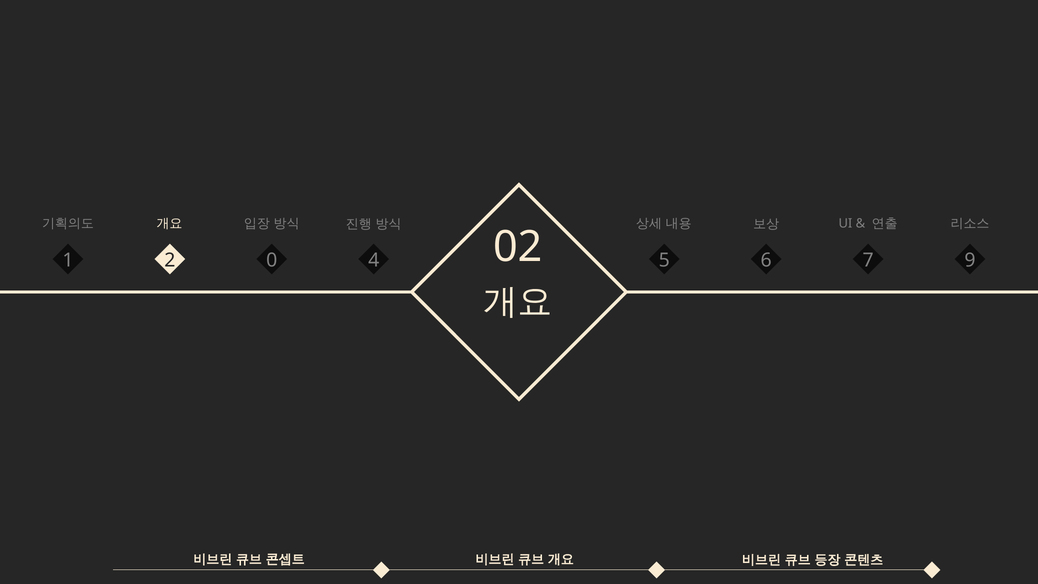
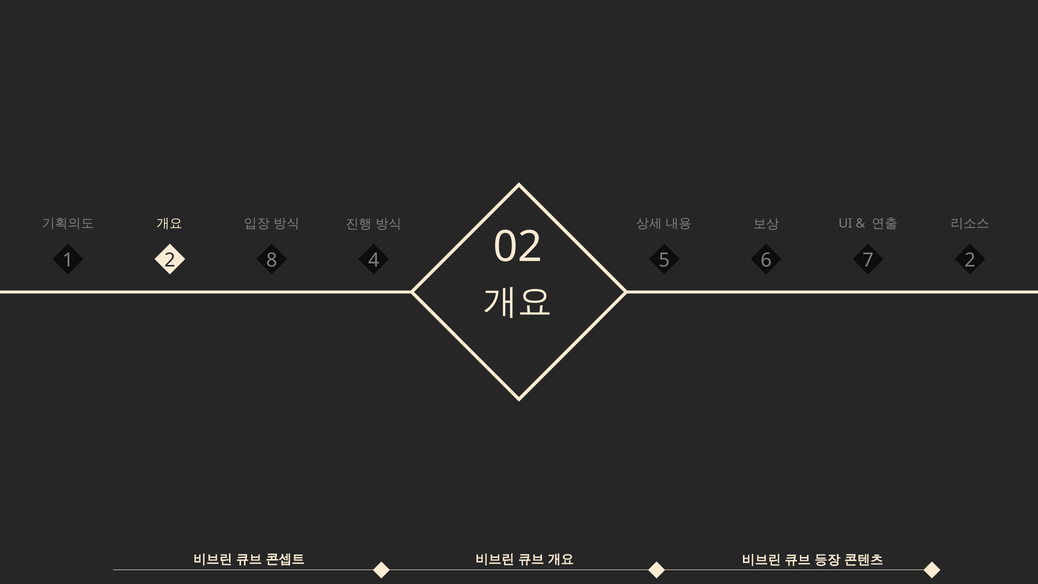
0: 0 -> 8
4 9: 9 -> 2
